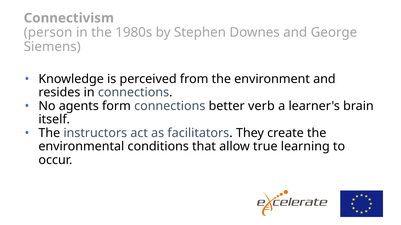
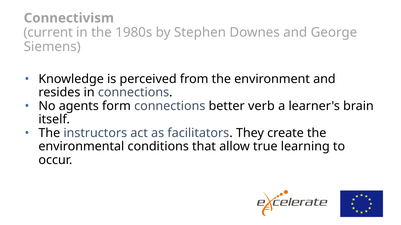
person: person -> current
